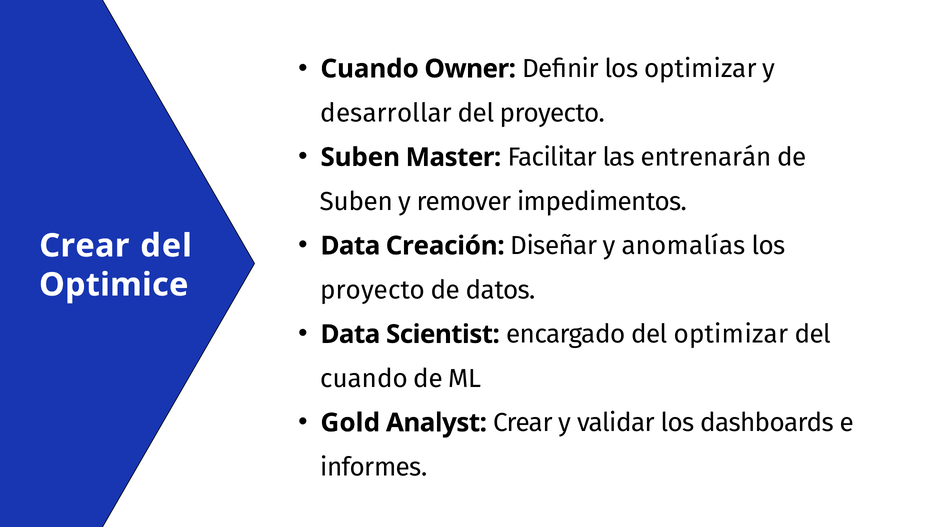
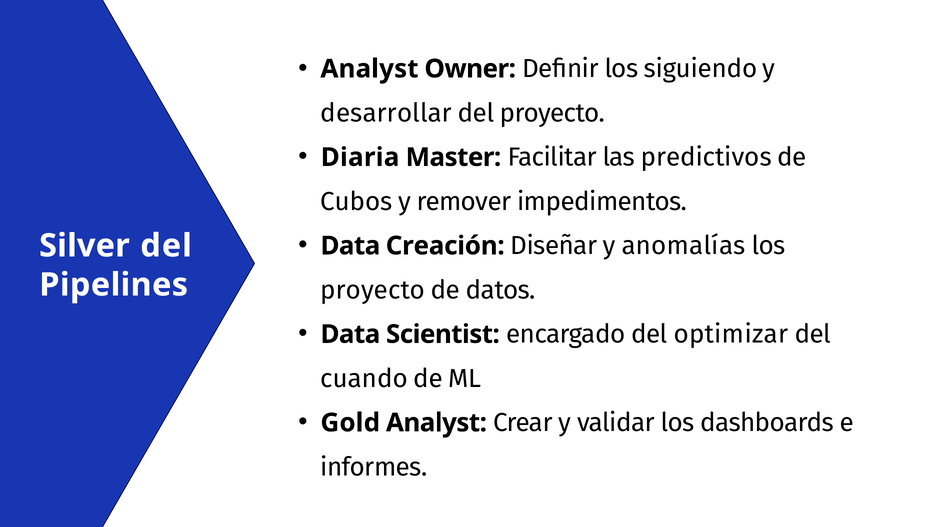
Cuando at (370, 69): Cuando -> Analyst
los optimizar: optimizar -> siguiendo
Suben at (360, 157): Suben -> Diaria
entrenarán: entrenarán -> predictivos
Suben at (357, 201): Suben -> Cubos
Crear at (84, 246): Crear -> Silver
Optimice: Optimice -> Pipelines
